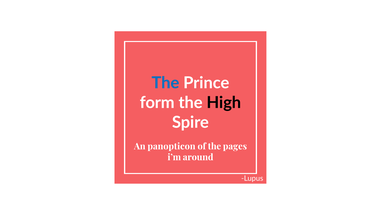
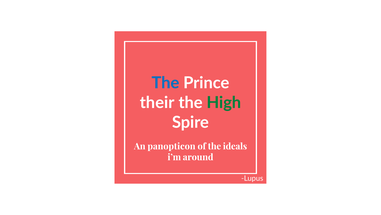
form: form -> their
High colour: black -> green
pages: pages -> ideals
